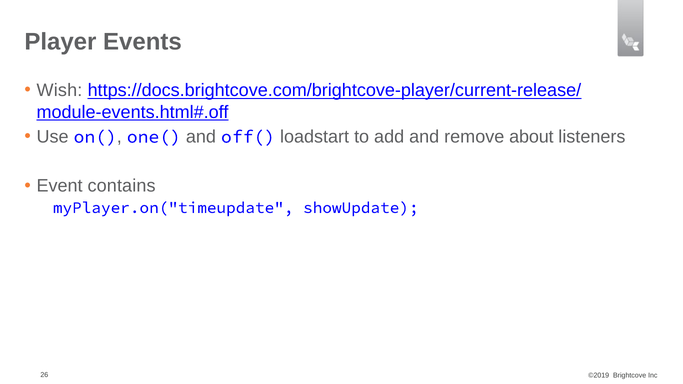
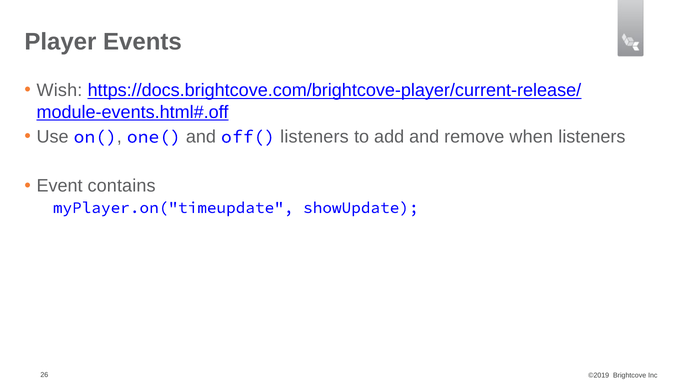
off( loadstart: loadstart -> listeners
about: about -> when
